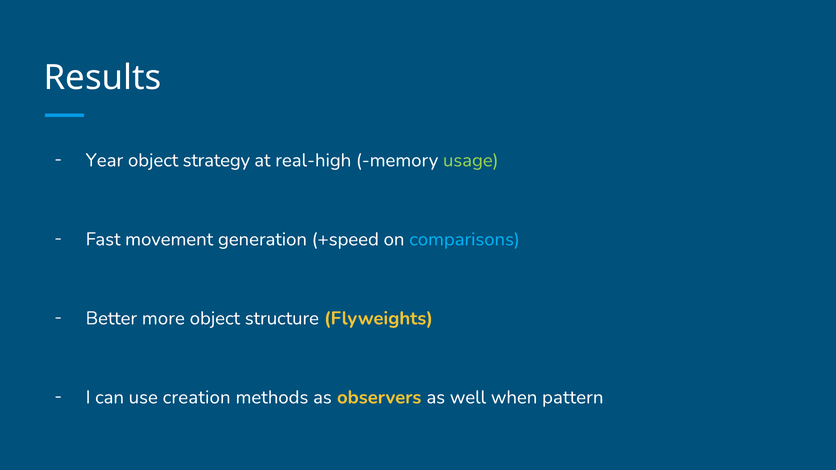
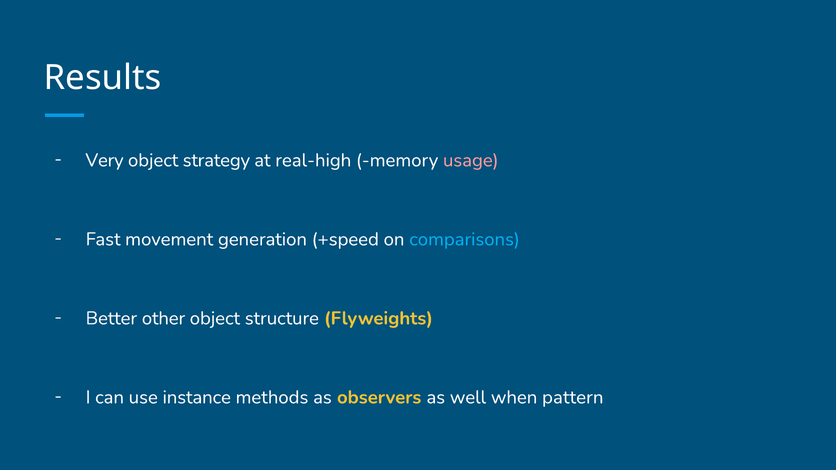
Year: Year -> Very
usage colour: light green -> pink
more: more -> other
creation: creation -> instance
